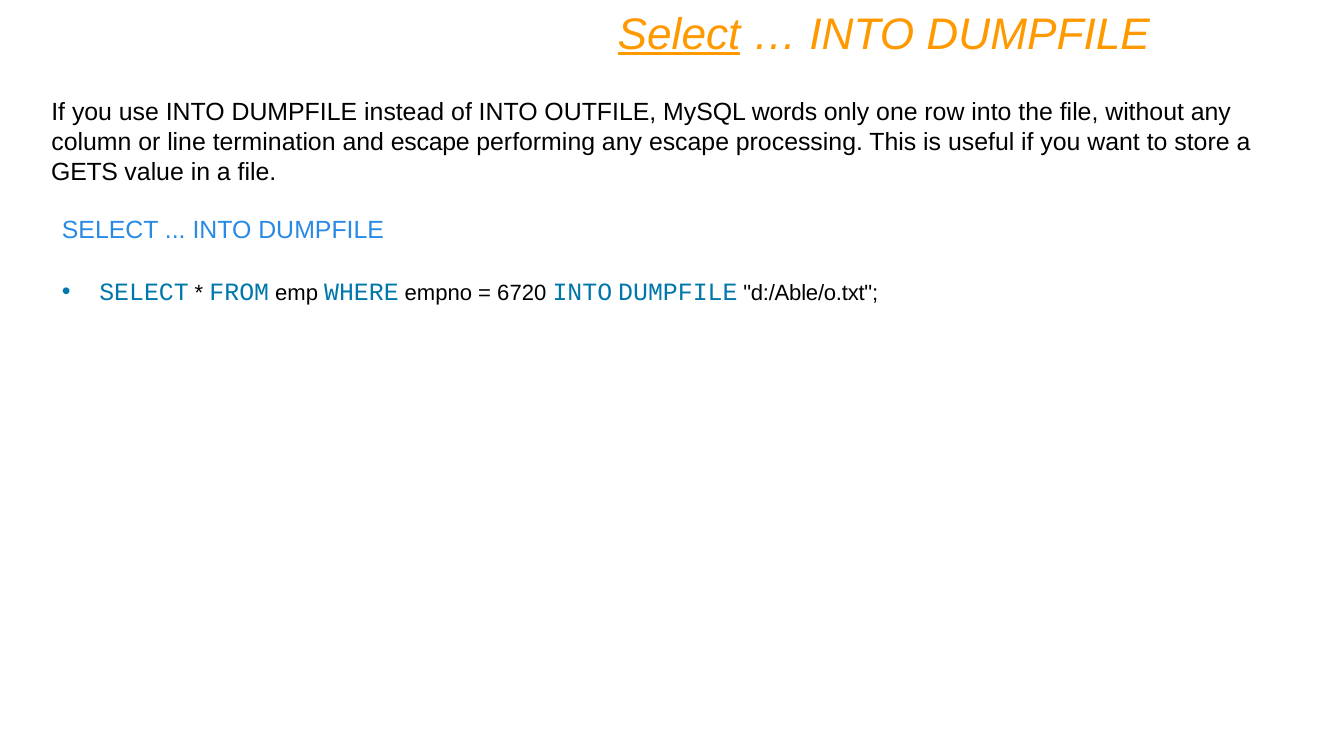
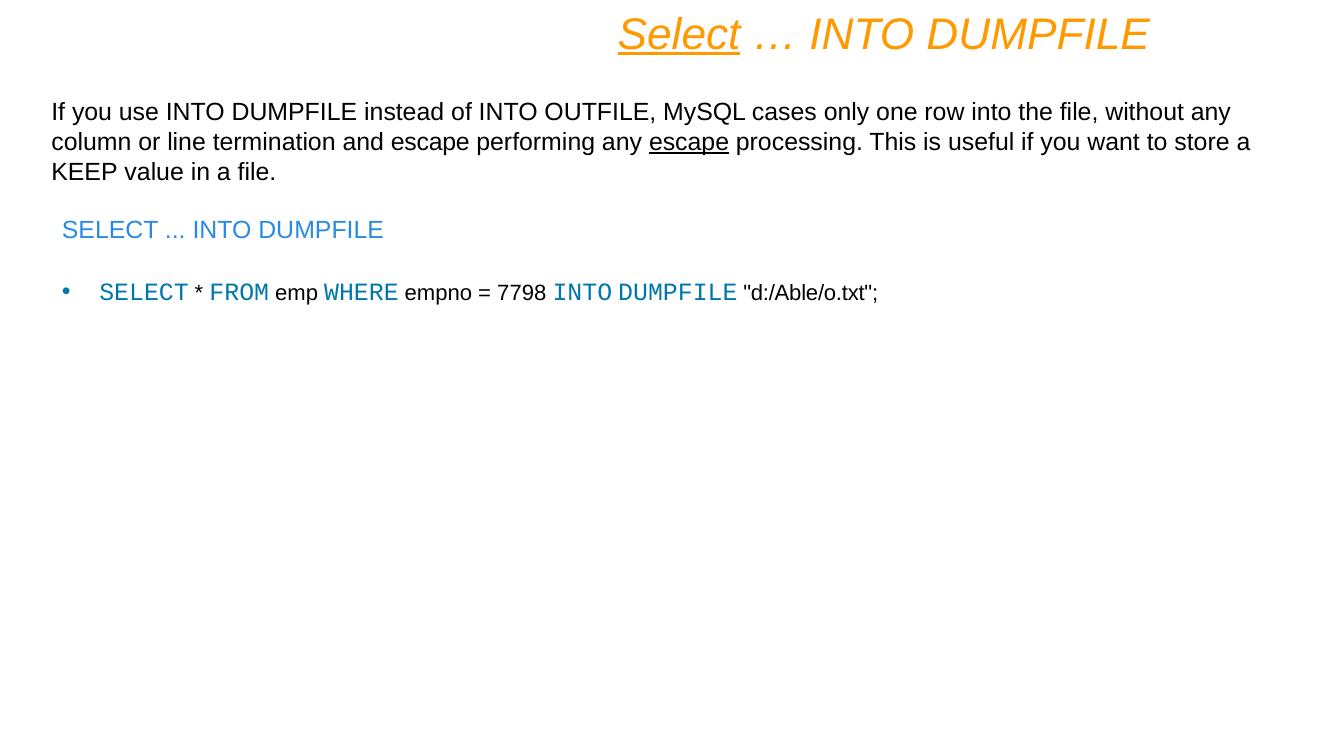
words: words -> cases
escape at (689, 142) underline: none -> present
GETS: GETS -> KEEP
6720: 6720 -> 7798
